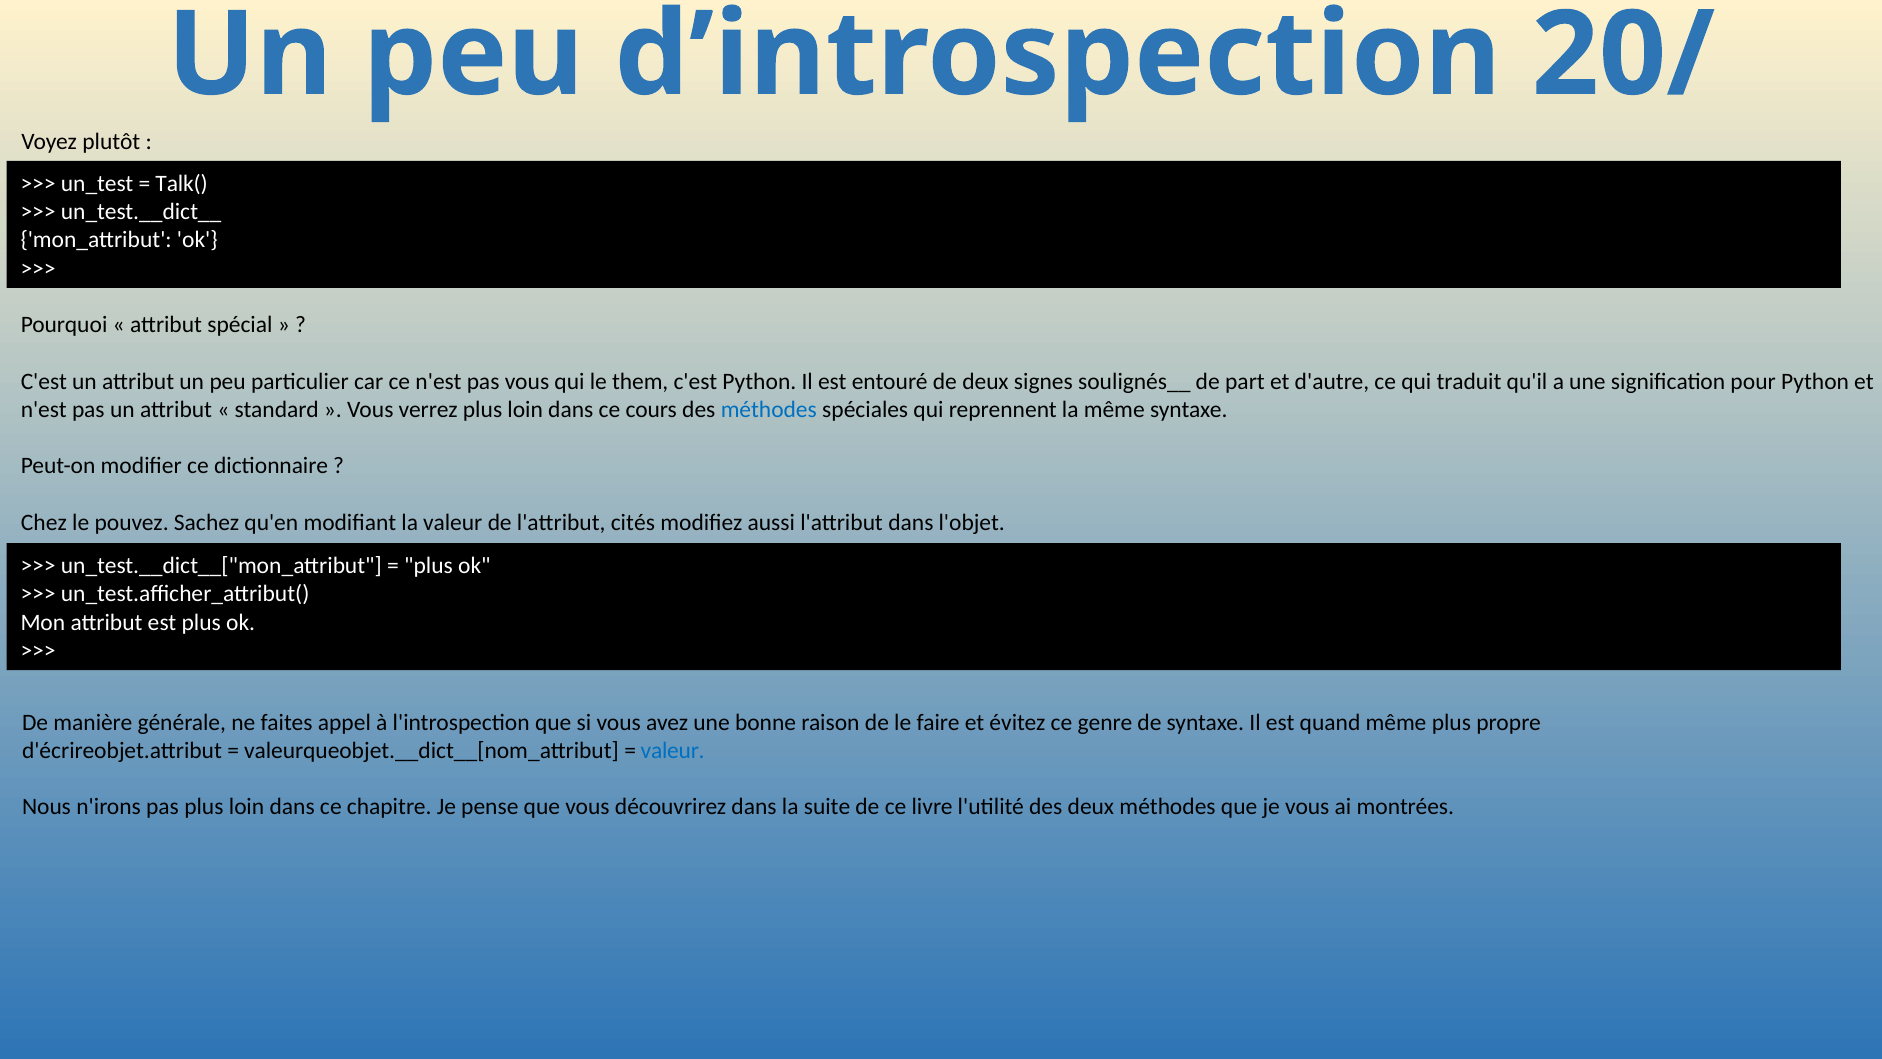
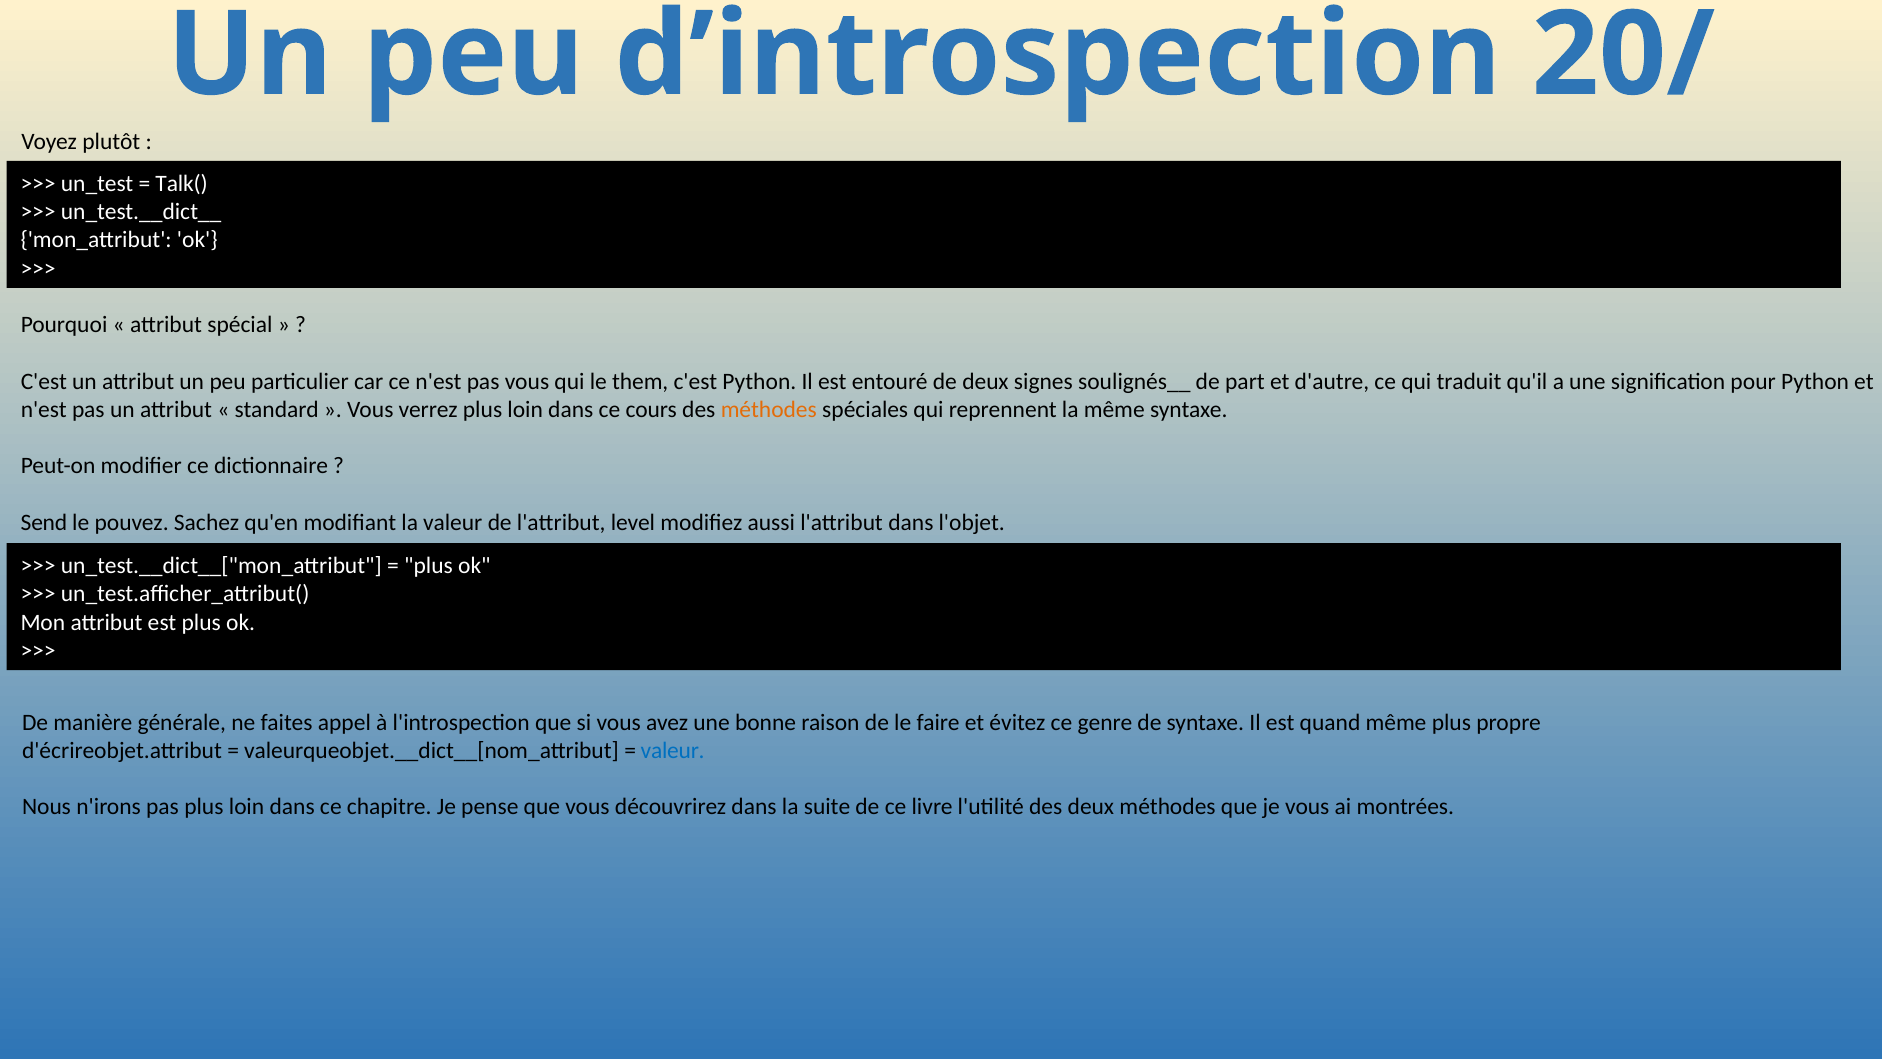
méthodes at (769, 409) colour: blue -> orange
Chez: Chez -> Send
cités: cités -> level
